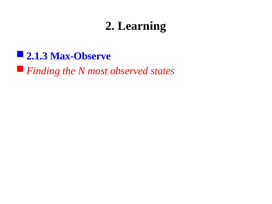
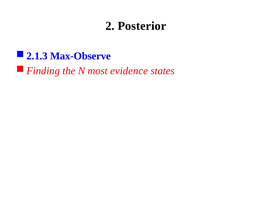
Learning: Learning -> Posterior
observed: observed -> evidence
